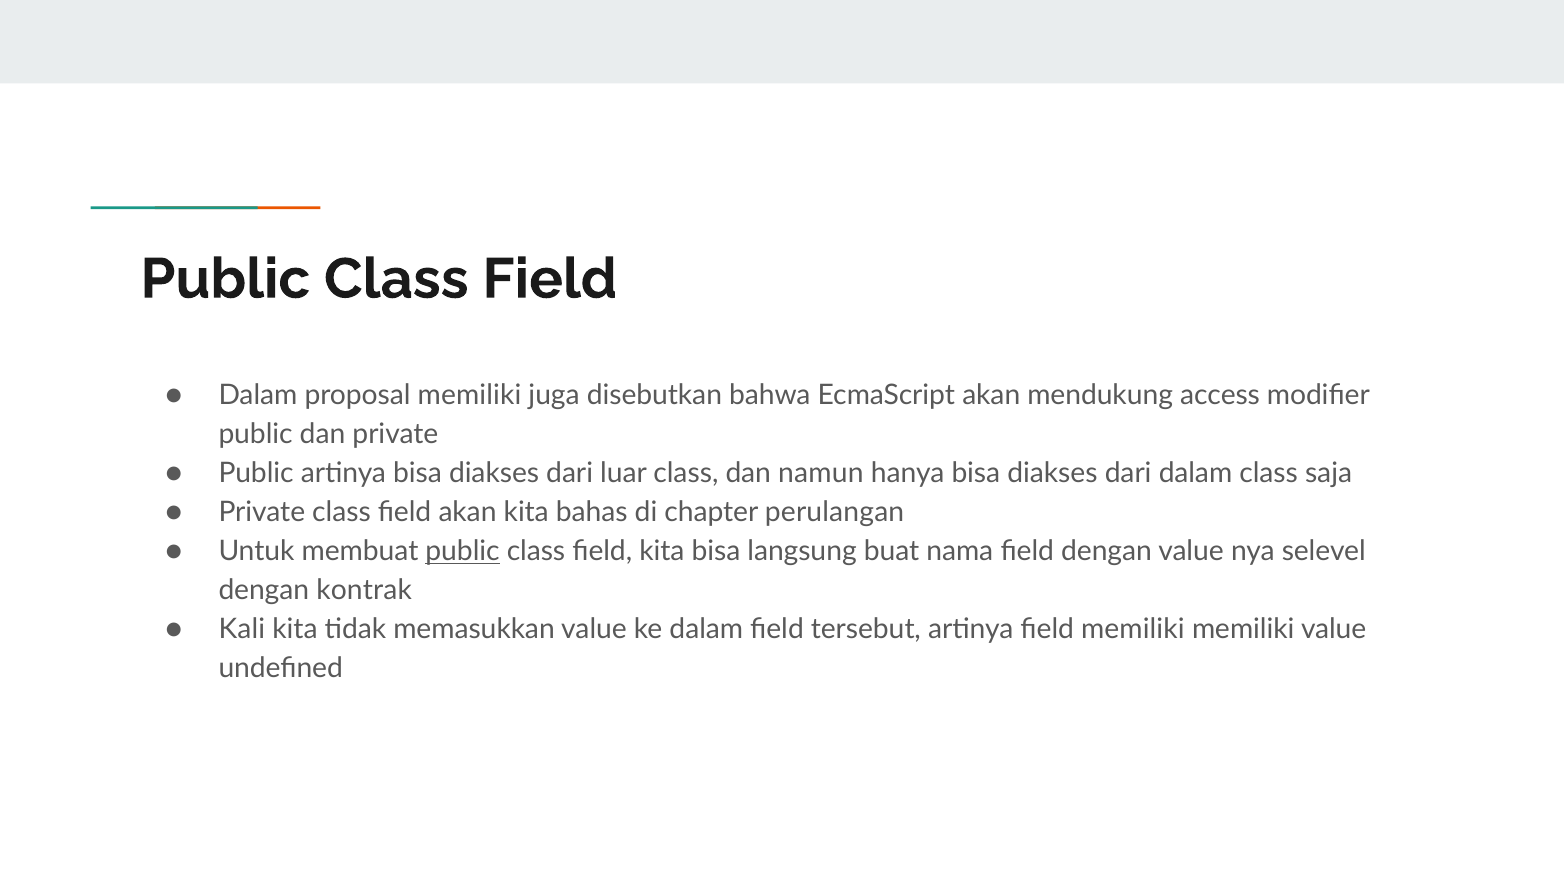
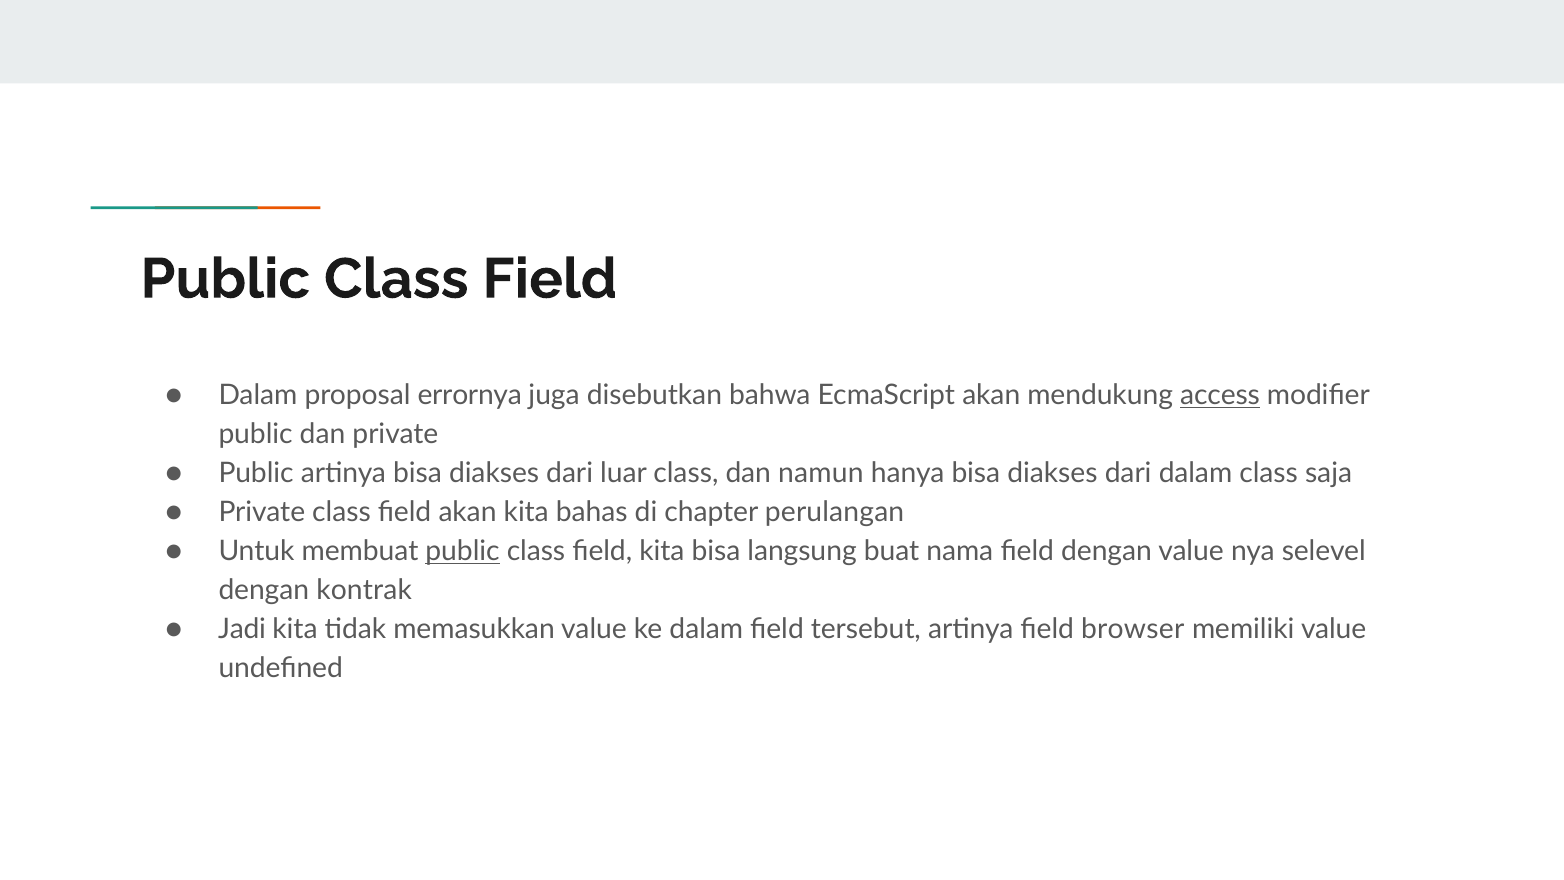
proposal memiliki: memiliki -> errornya
access underline: none -> present
Kali: Kali -> Jadi
field memiliki: memiliki -> browser
